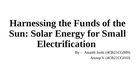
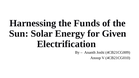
Small: Small -> Given
